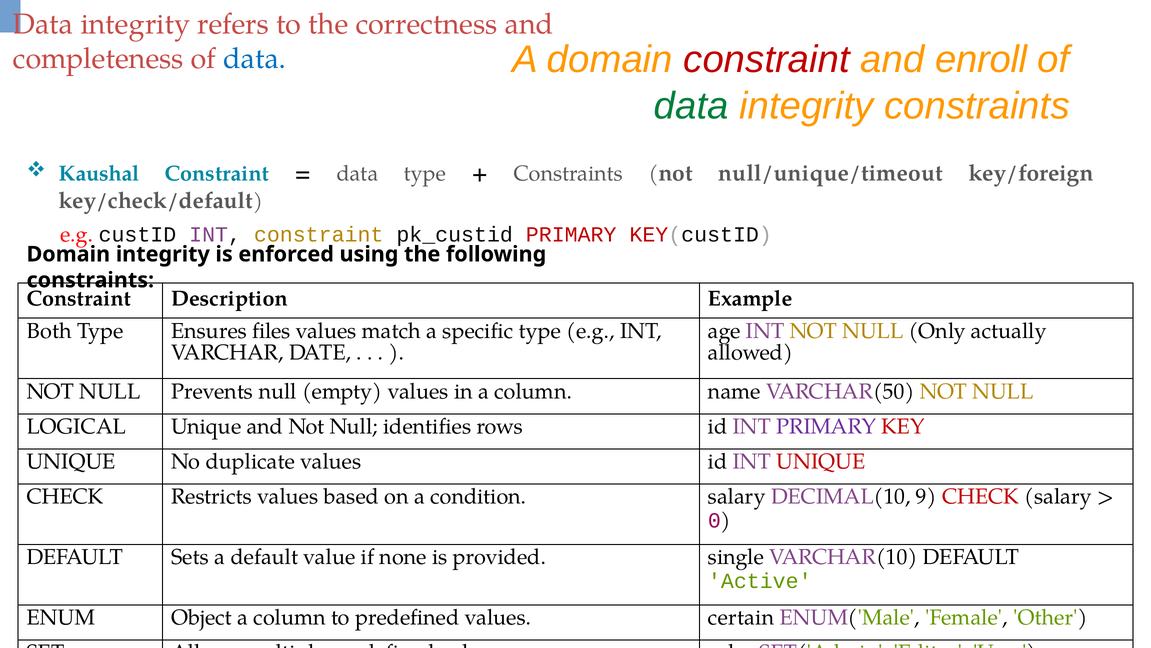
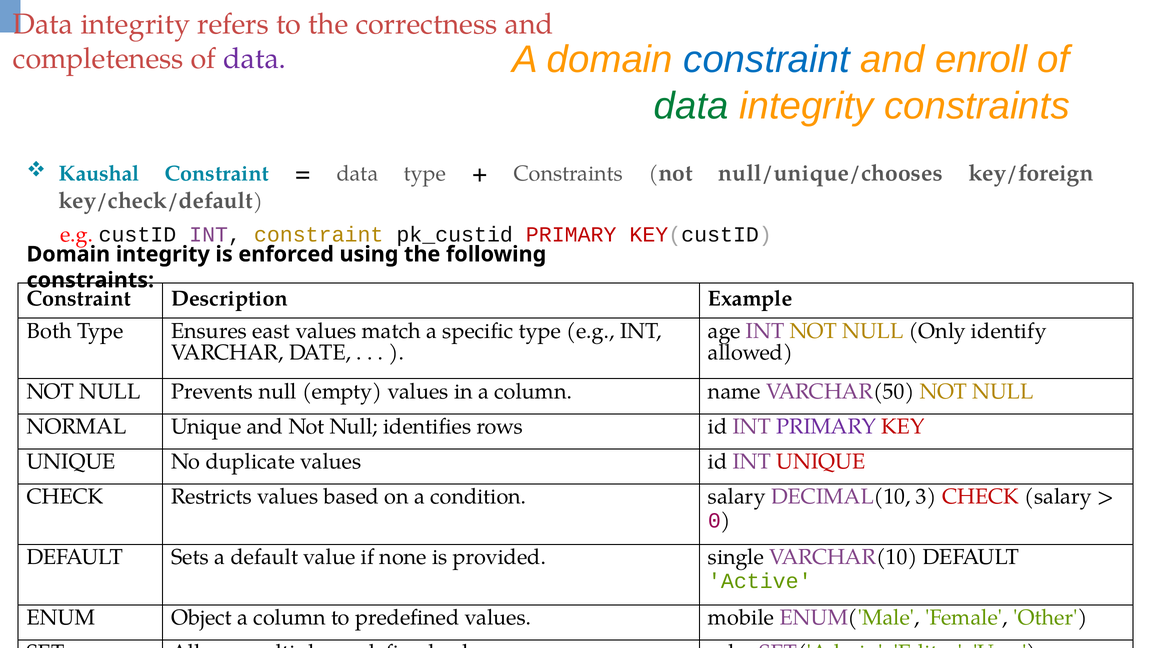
constraint at (767, 60) colour: red -> blue
data at (255, 59) colour: blue -> purple
null/unique/timeout: null/unique/timeout -> null/unique/chooses
files: files -> east
actually: actually -> identify
LOGICAL: LOGICAL -> NORMAL
9: 9 -> 3
certain: certain -> mobile
